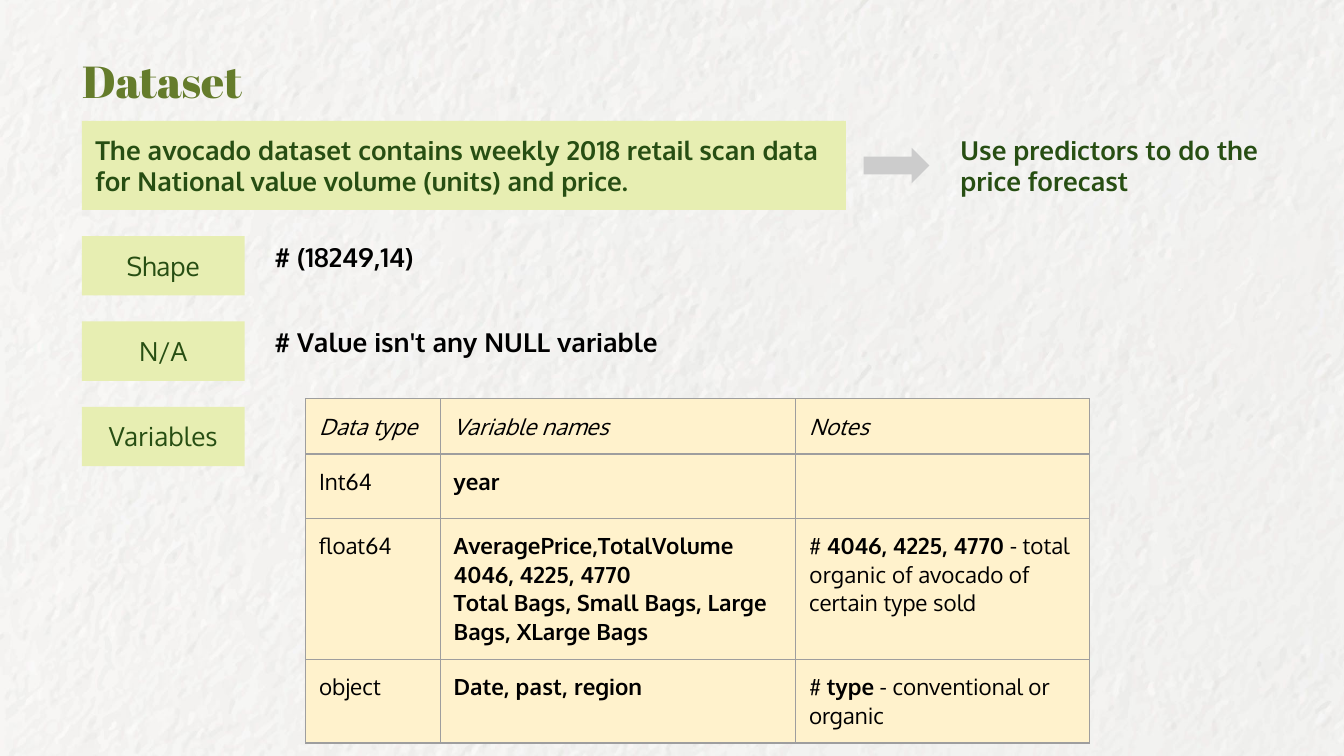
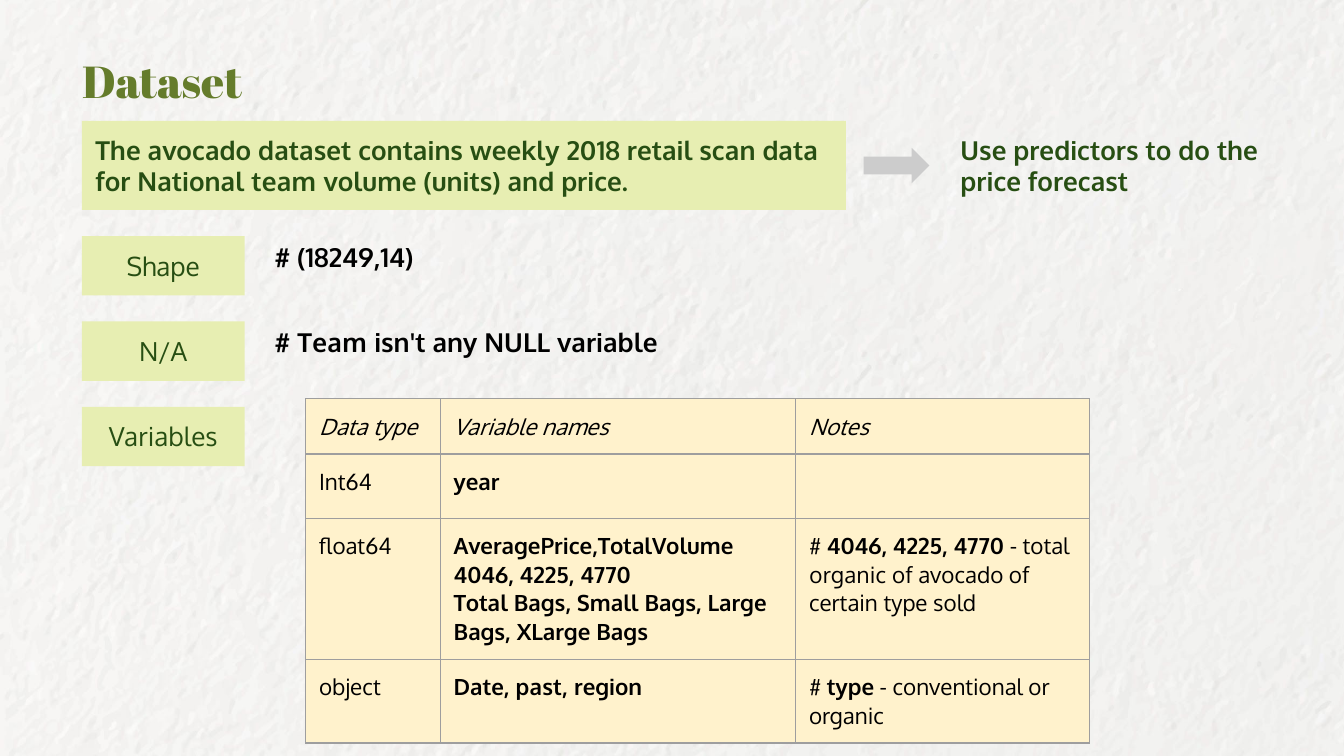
National value: value -> team
Value at (332, 344): Value -> Team
